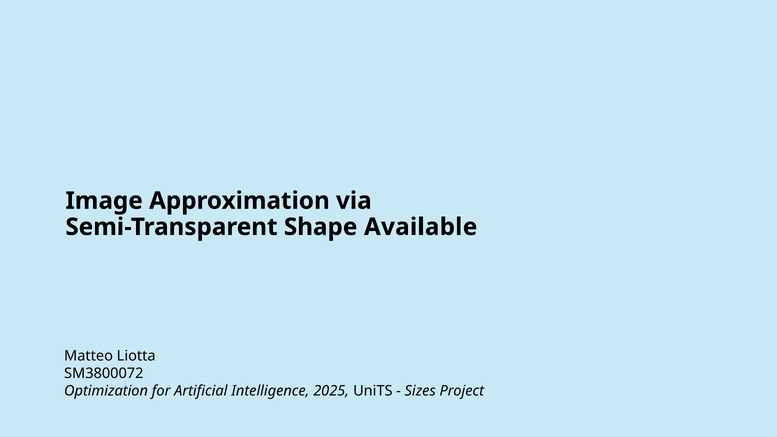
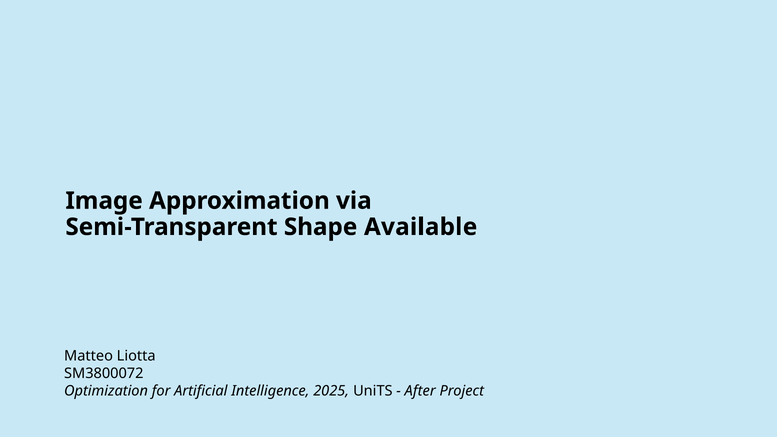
Sizes: Sizes -> After
